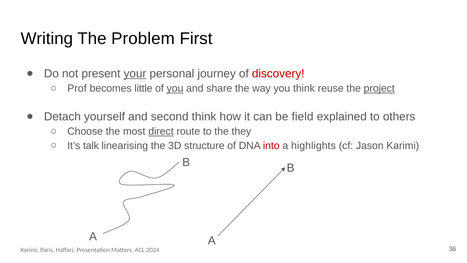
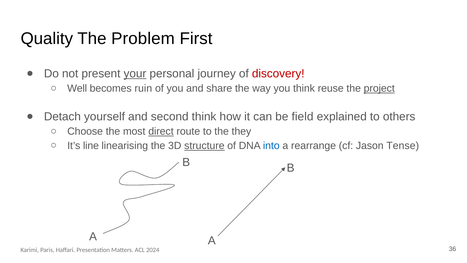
Writing: Writing -> Quality
Prof: Prof -> Well
little: little -> ruin
you at (175, 88) underline: present -> none
talk: talk -> line
structure underline: none -> present
into colour: red -> blue
highlights: highlights -> rearrange
Jason Karimi: Karimi -> Tense
